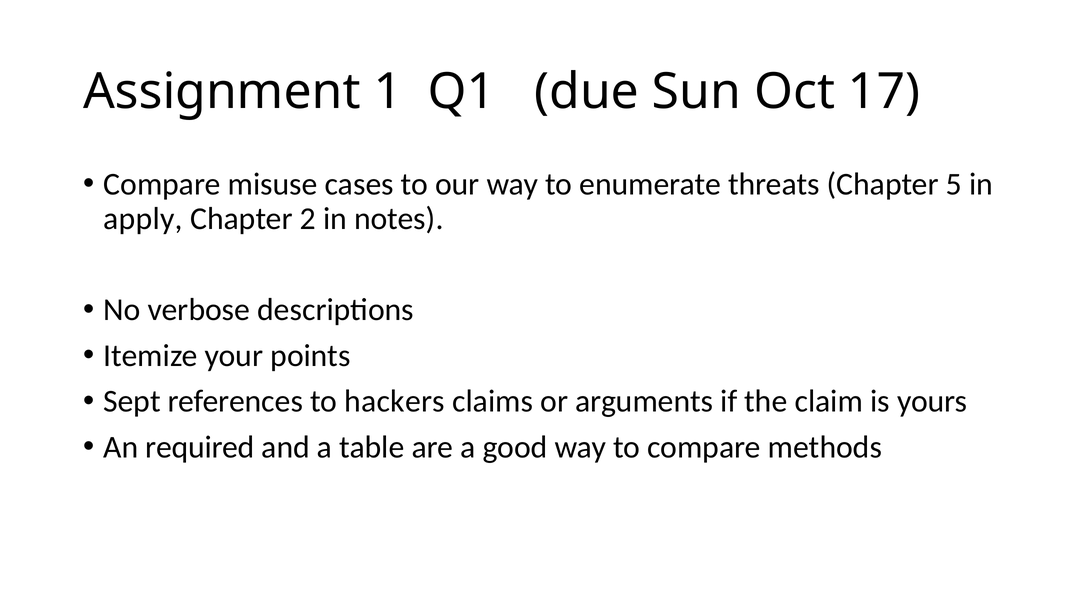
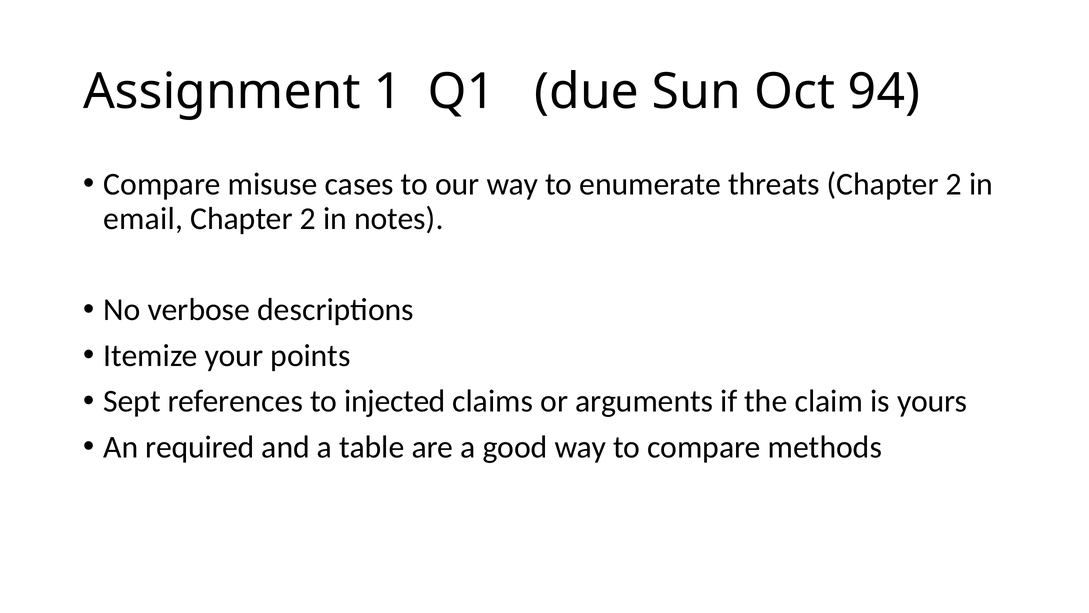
17: 17 -> 94
threats Chapter 5: 5 -> 2
apply: apply -> email
hackers: hackers -> injected
